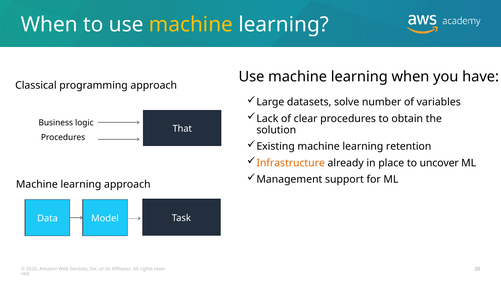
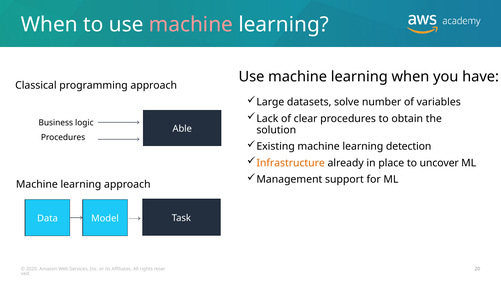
machine at (191, 25) colour: yellow -> pink
That: That -> Able
retention: retention -> detection
